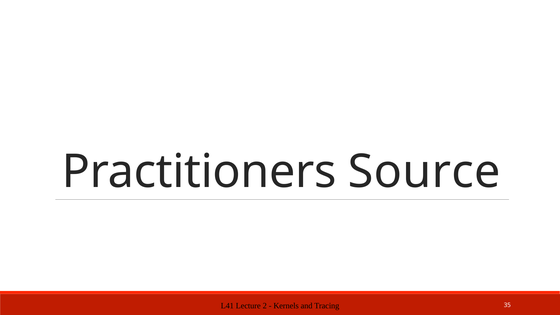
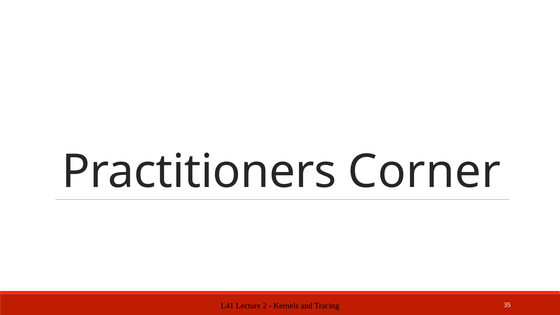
Source: Source -> Corner
